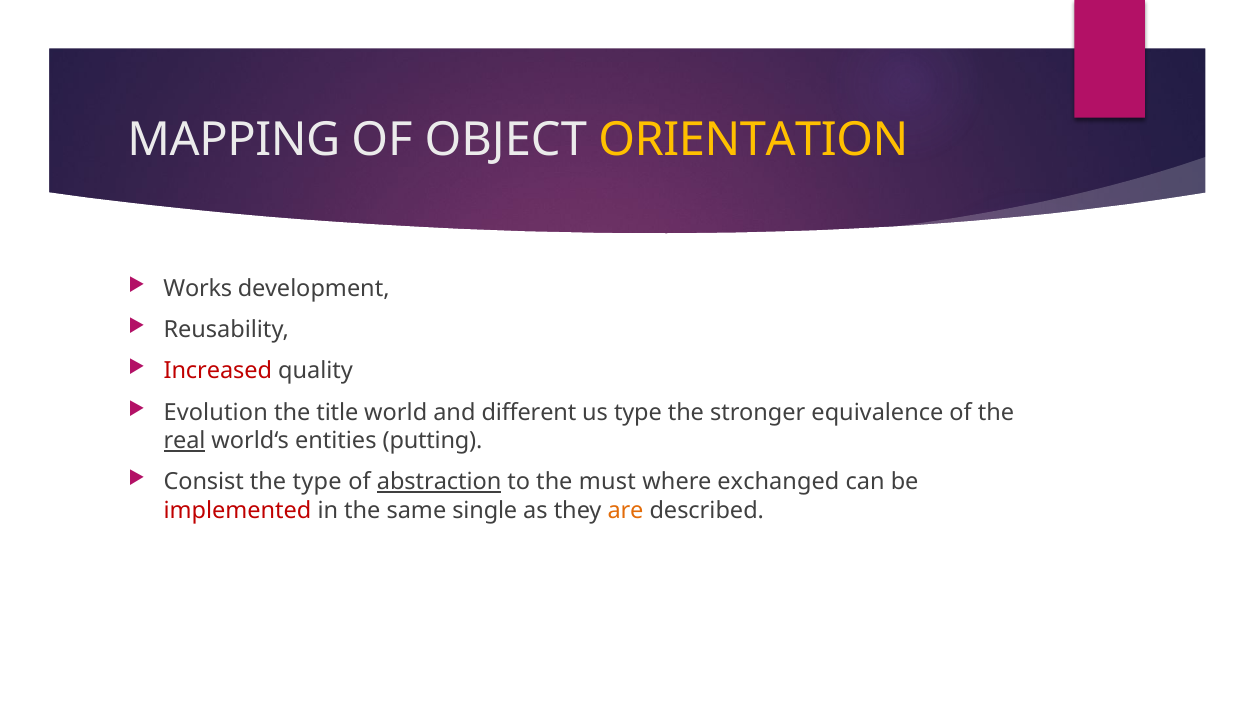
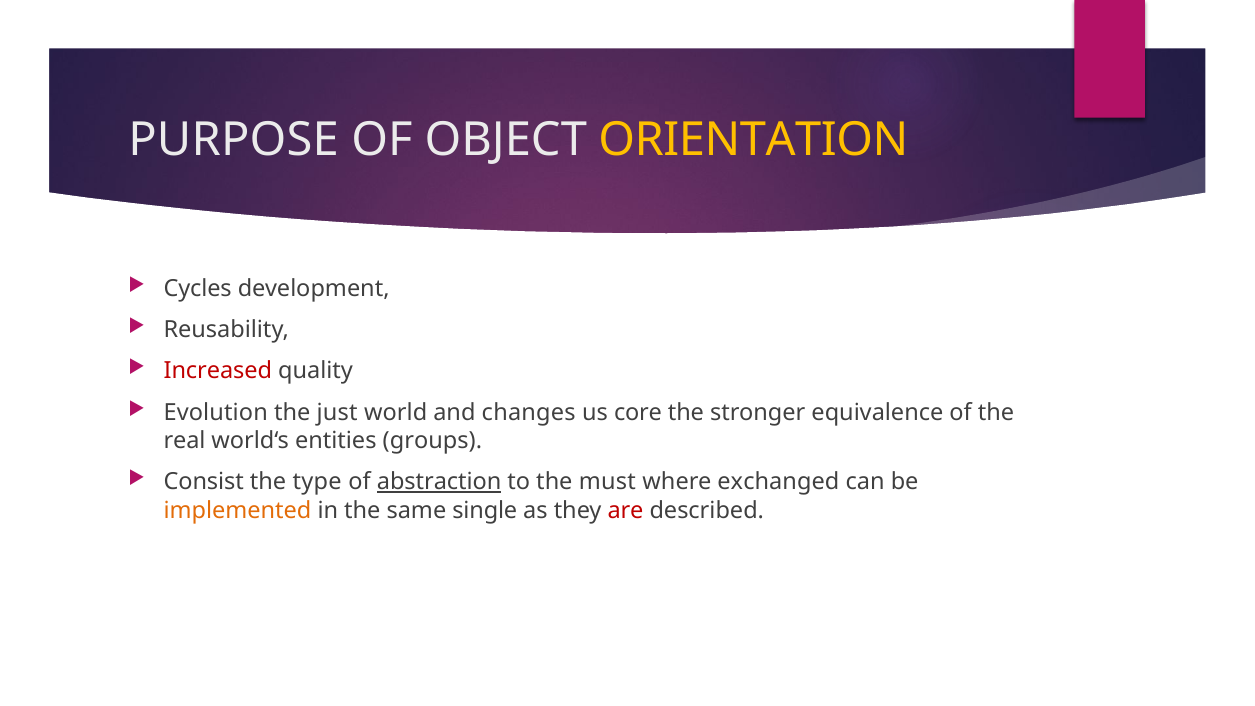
MAPPING: MAPPING -> PURPOSE
Works: Works -> Cycles
title: title -> just
different: different -> changes
us type: type -> core
real underline: present -> none
putting: putting -> groups
implemented colour: red -> orange
are colour: orange -> red
